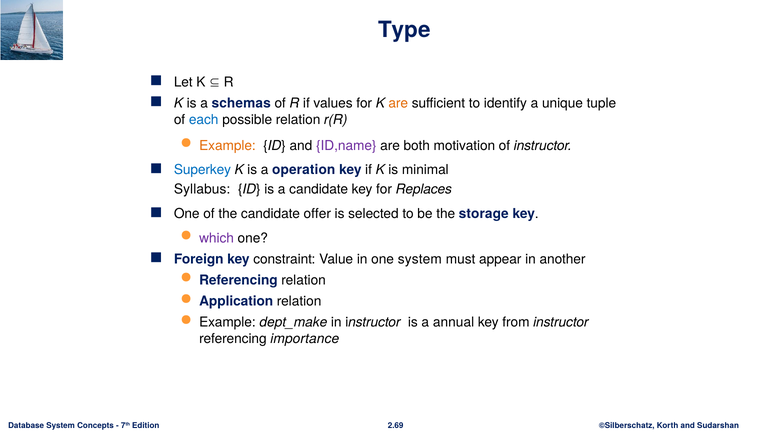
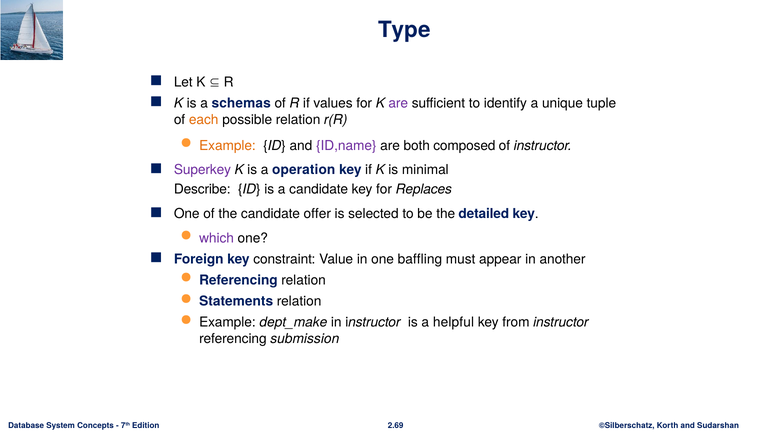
are at (398, 103) colour: orange -> purple
each colour: blue -> orange
motivation: motivation -> composed
Superkey colour: blue -> purple
Syllabus: Syllabus -> Describe
storage: storage -> detailed
one system: system -> baffling
Application: Application -> Statements
annual: annual -> helpful
importance: importance -> submission
